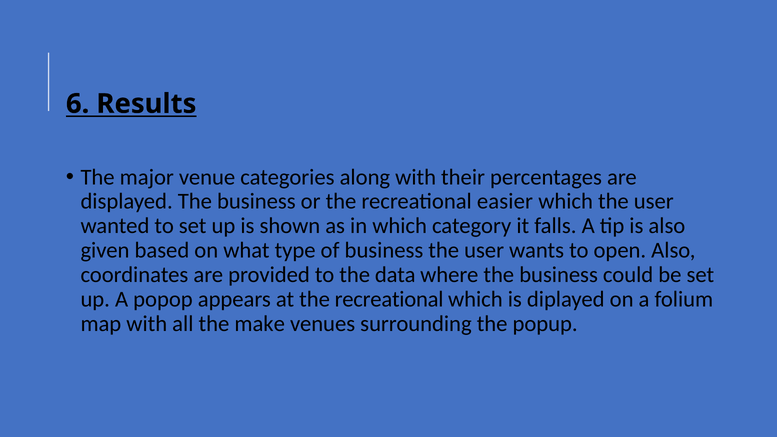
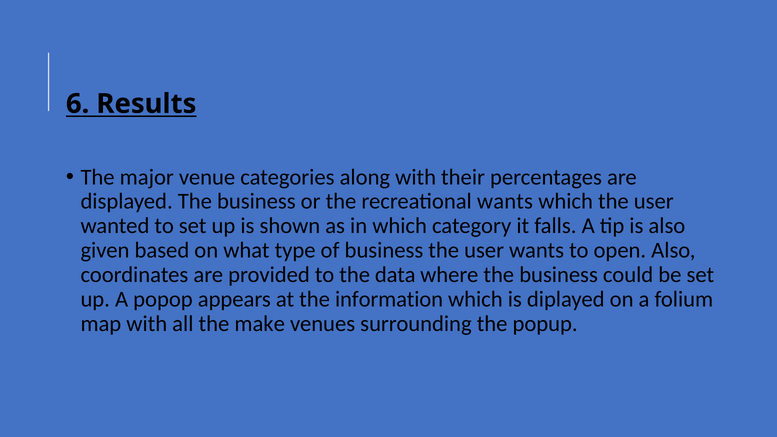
recreational easier: easier -> wants
at the recreational: recreational -> information
